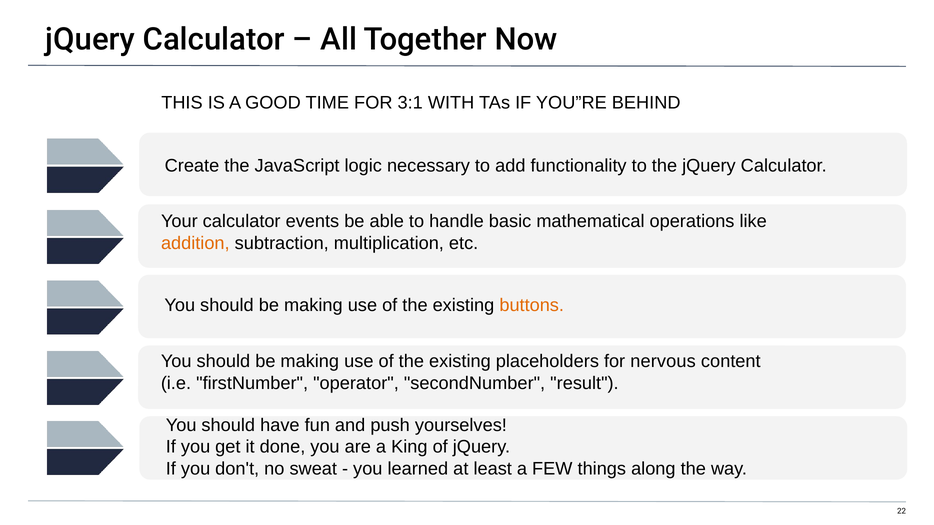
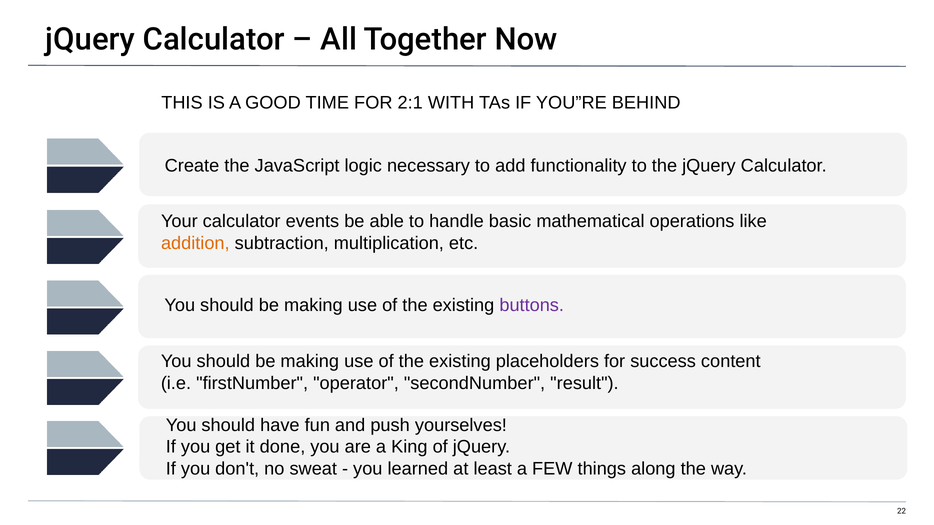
3:1: 3:1 -> 2:1
buttons colour: orange -> purple
nervous: nervous -> success
